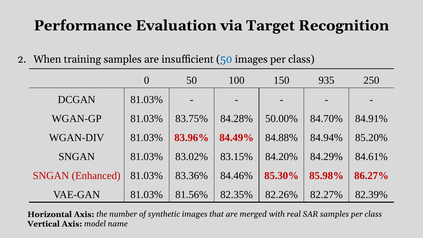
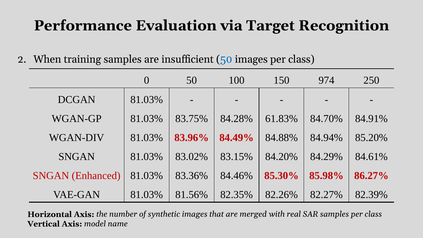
935: 935 -> 974
50.00%: 50.00% -> 61.83%
